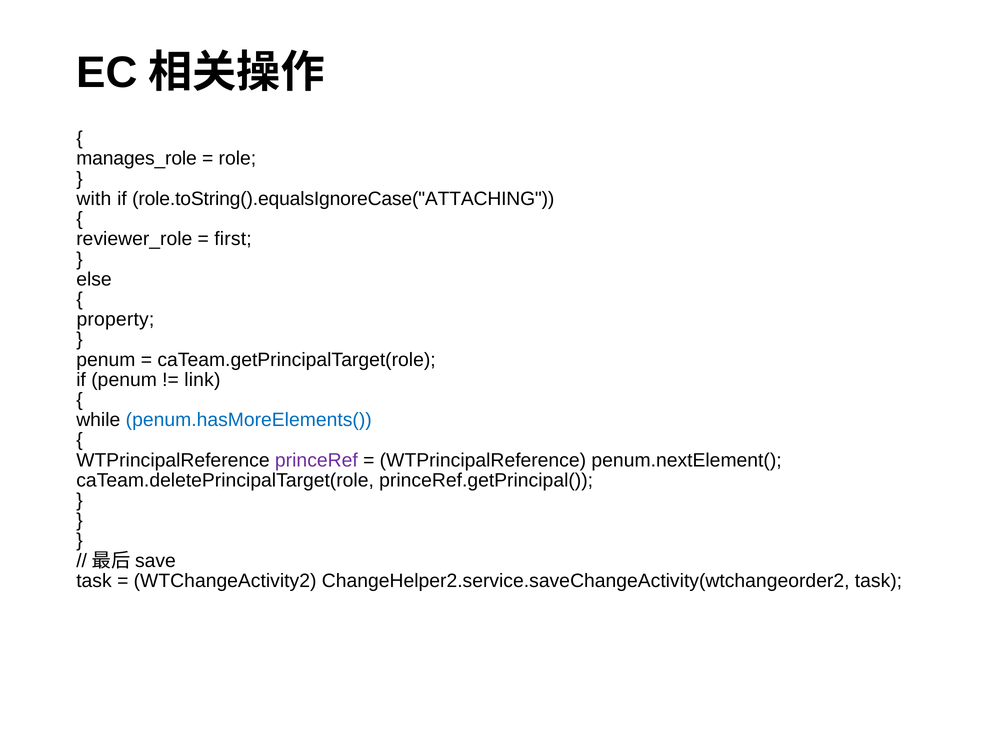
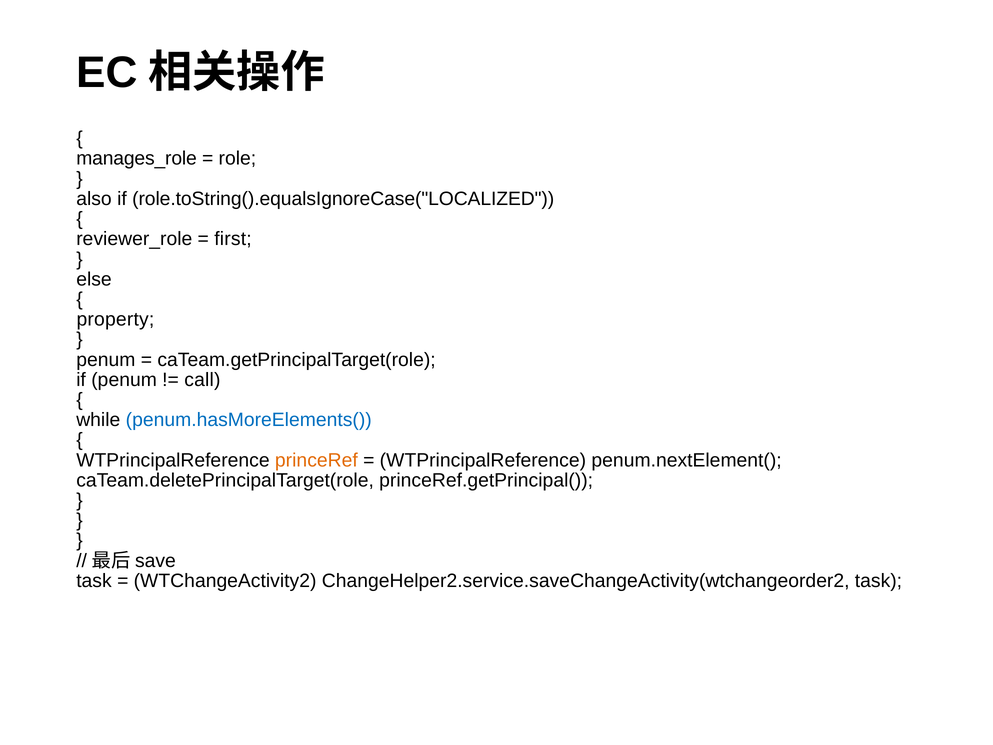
with: with -> also
role.toString().equalsIgnoreCase("ATTACHING: role.toString().equalsIgnoreCase("ATTACHING -> role.toString().equalsIgnoreCase("LOCALIZED
link: link -> call
princeRef colour: purple -> orange
